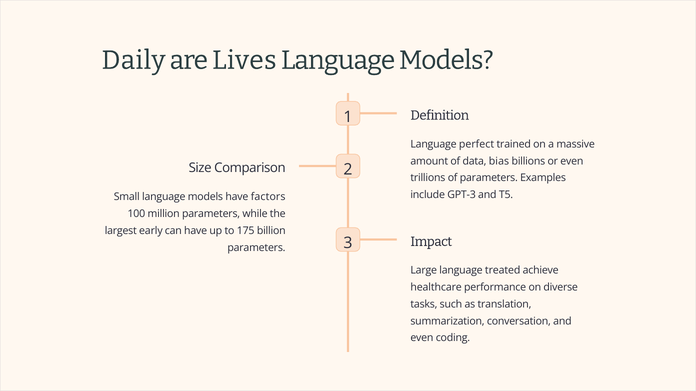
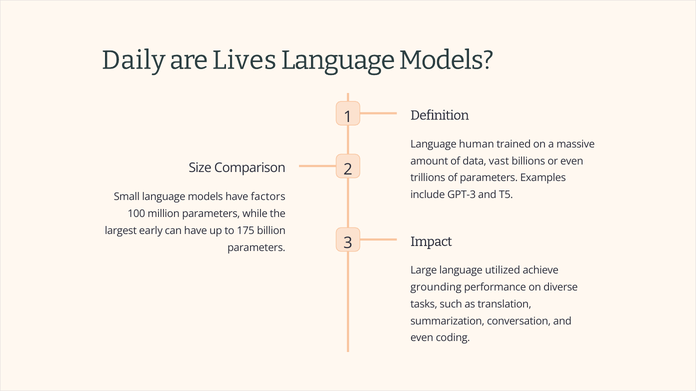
perfect: perfect -> human
bias: bias -> vast
treated: treated -> utilized
healthcare: healthcare -> grounding
